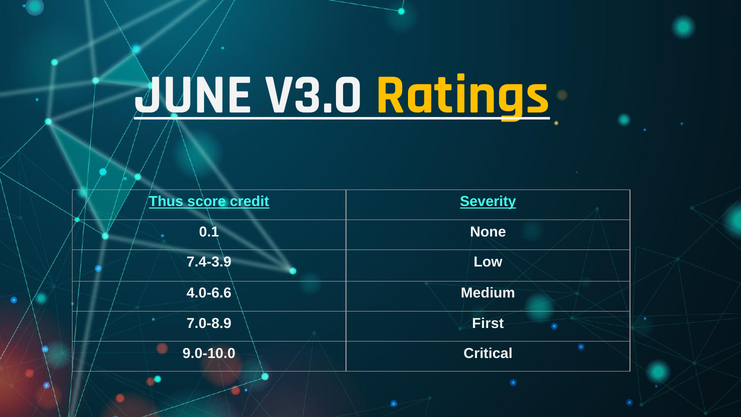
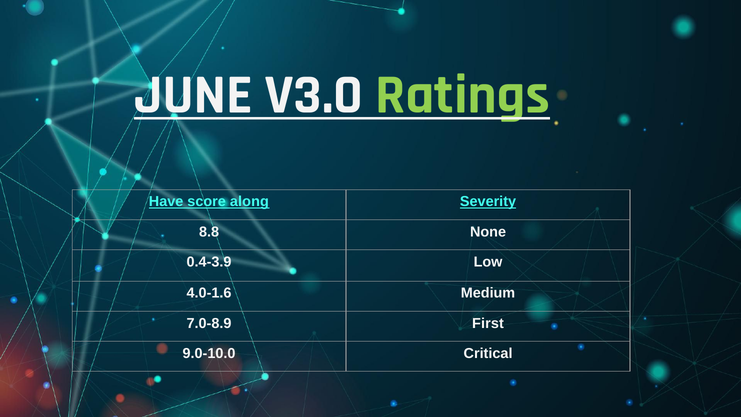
Ratings colour: yellow -> light green
Thus: Thus -> Have
credit: credit -> along
0.1: 0.1 -> 8.8
7.4-3.9: 7.4-3.9 -> 0.4-3.9
4.0-6.6: 4.0-6.6 -> 4.0-1.6
